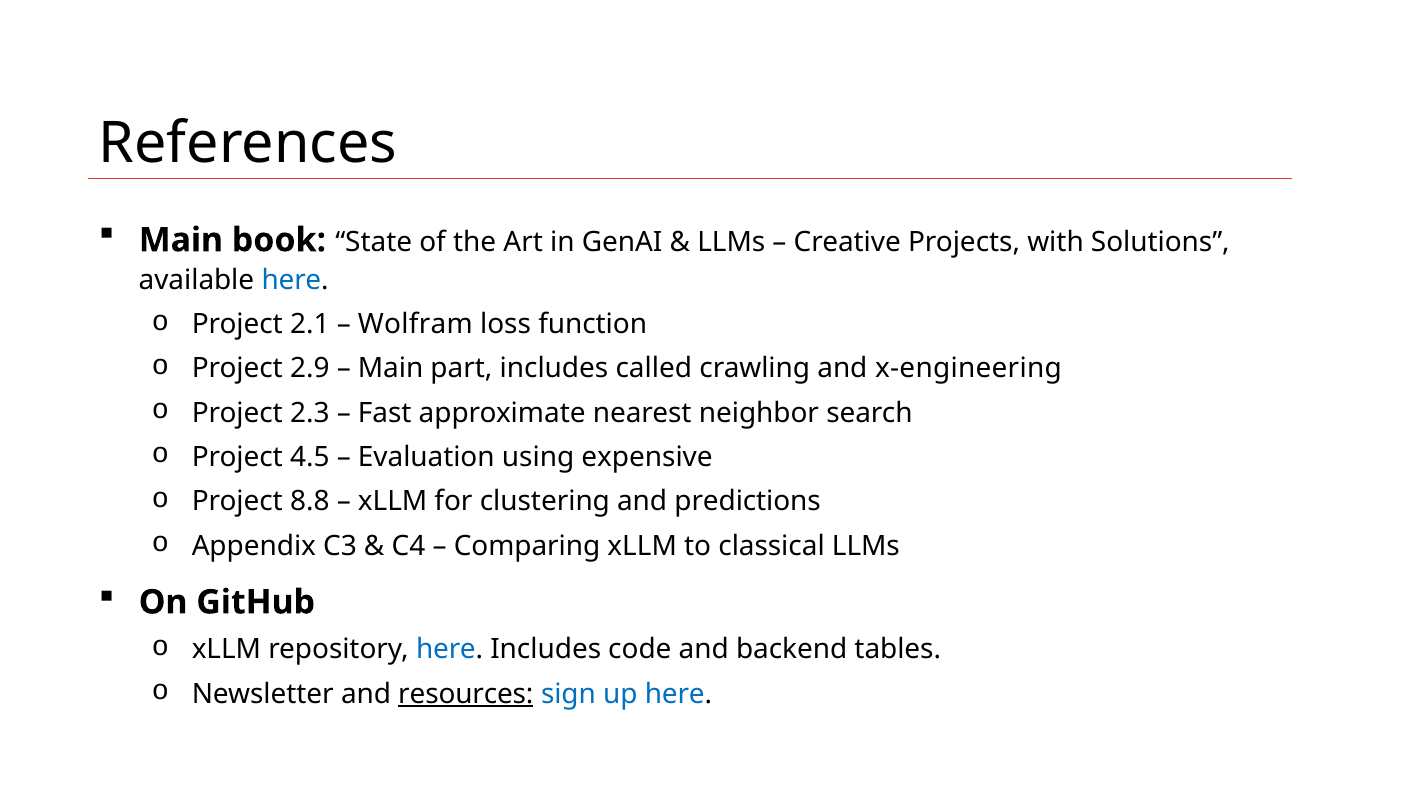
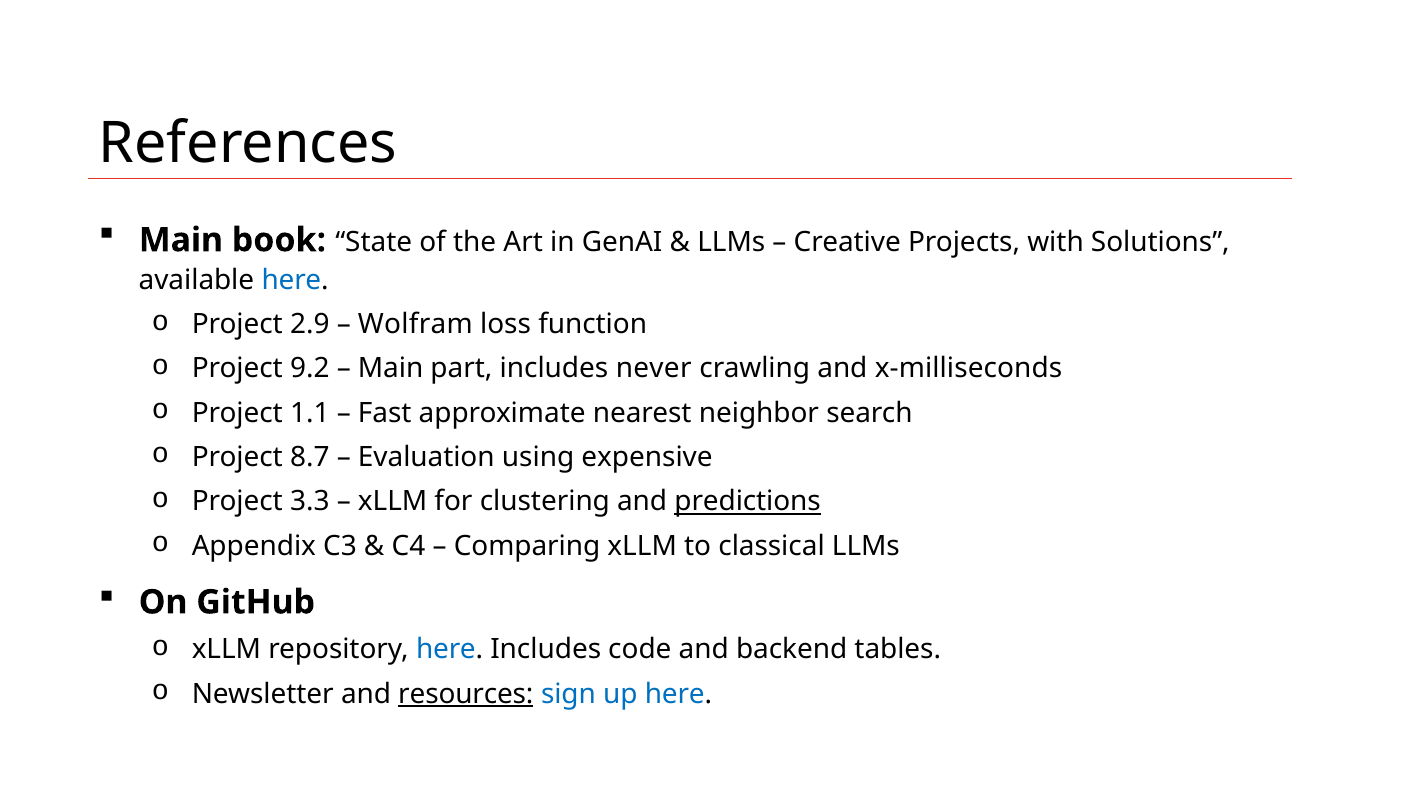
2.1: 2.1 -> 2.9
2.9: 2.9 -> 9.2
called: called -> never
x-engineering: x-engineering -> x-milliseconds
2.3: 2.3 -> 1.1
4.5: 4.5 -> 8.7
8.8: 8.8 -> 3.3
predictions underline: none -> present
